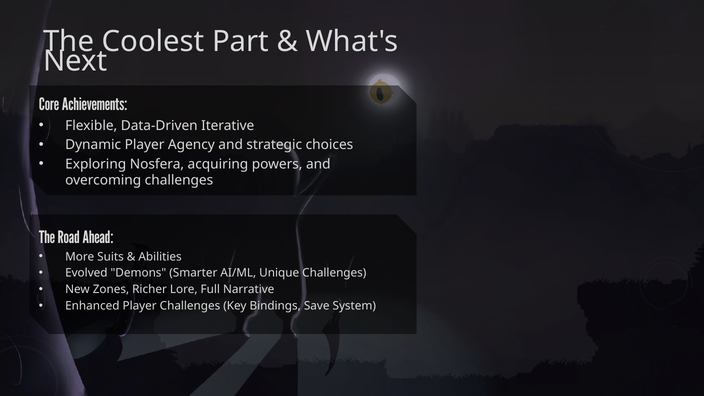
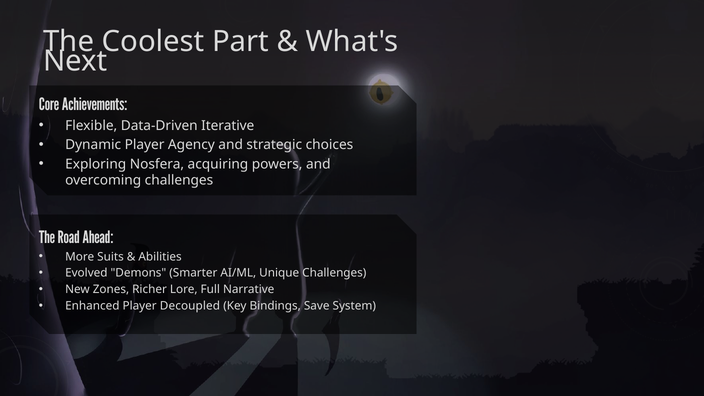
Player Challenges: Challenges -> Decoupled
